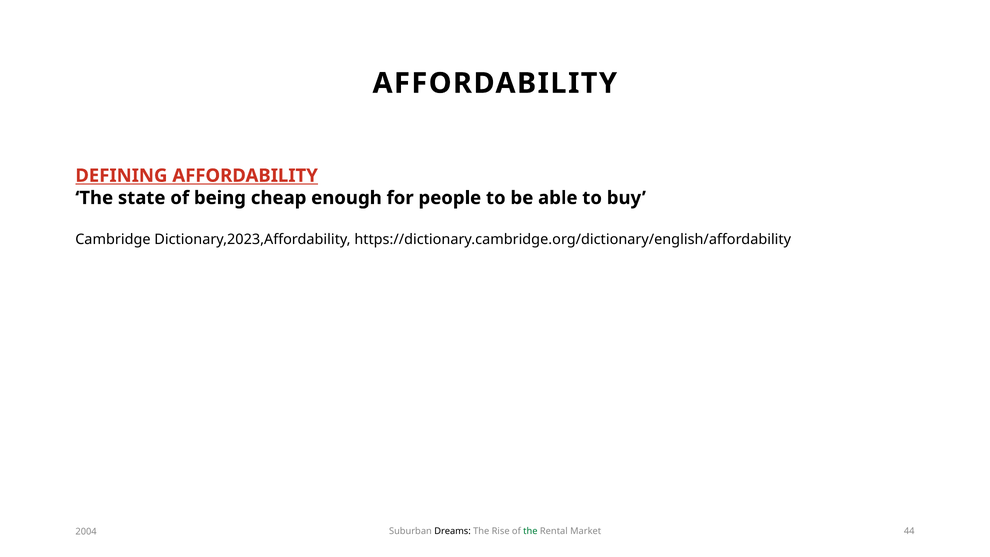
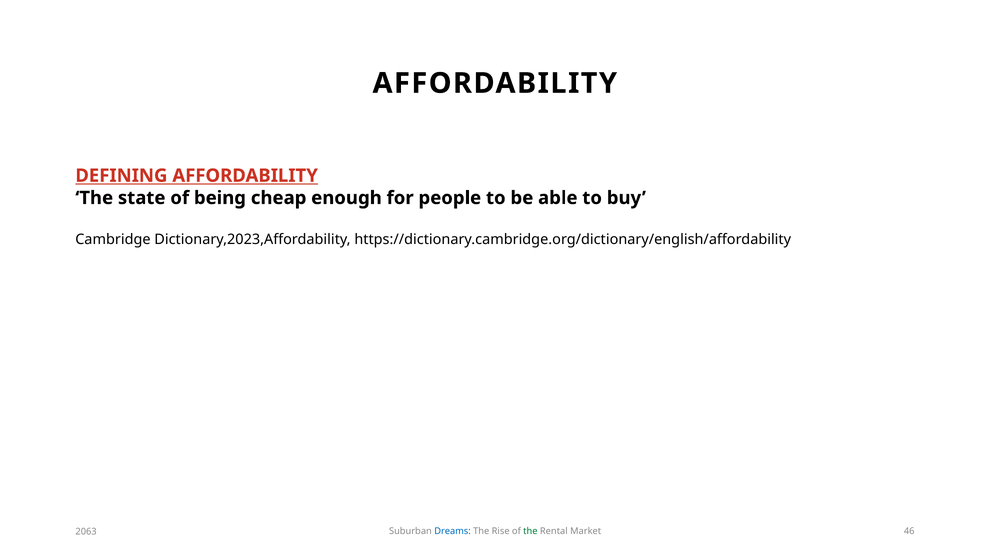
Dreams colour: black -> blue
44: 44 -> 46
2004: 2004 -> 2063
